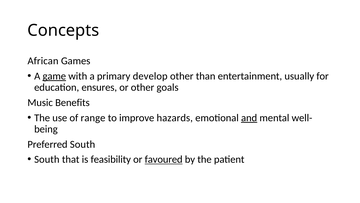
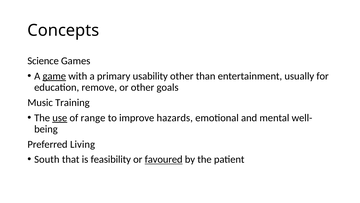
African: African -> Science
develop: develop -> usability
ensures: ensures -> remove
Benefits: Benefits -> Training
use underline: none -> present
and underline: present -> none
Preferred South: South -> Living
